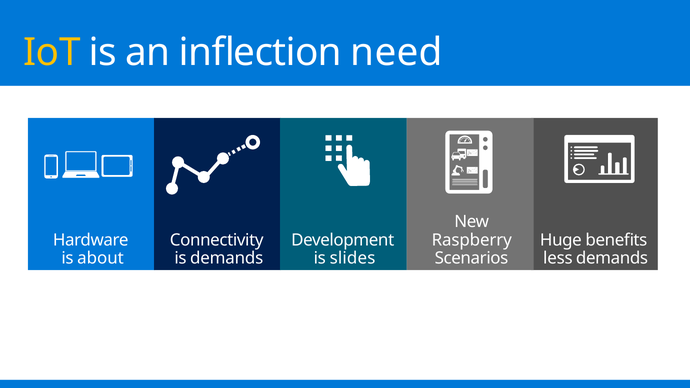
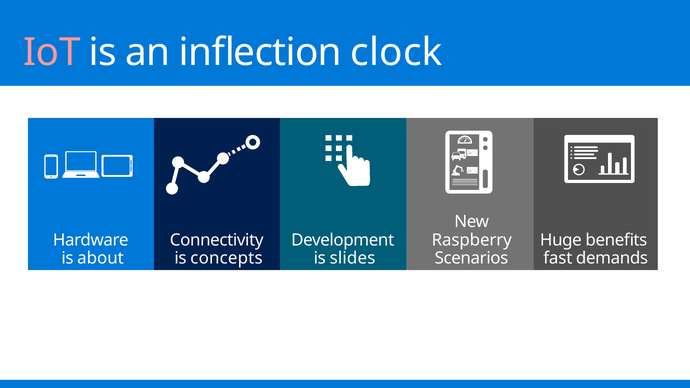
IoT colour: yellow -> pink
need: need -> clock
is demands: demands -> concepts
less: less -> fast
